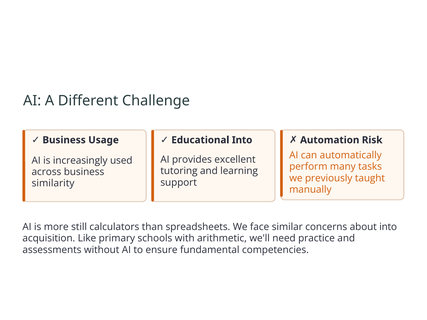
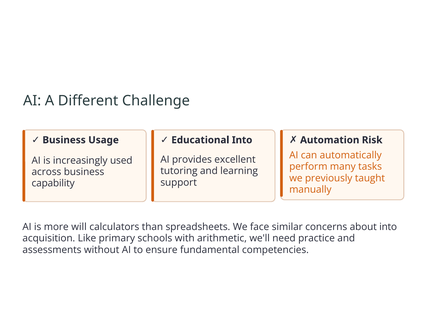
similarity: similarity -> capability
still: still -> will
